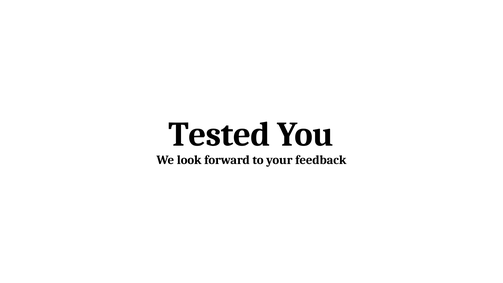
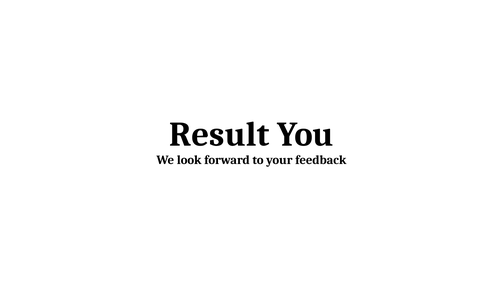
Tested: Tested -> Result
